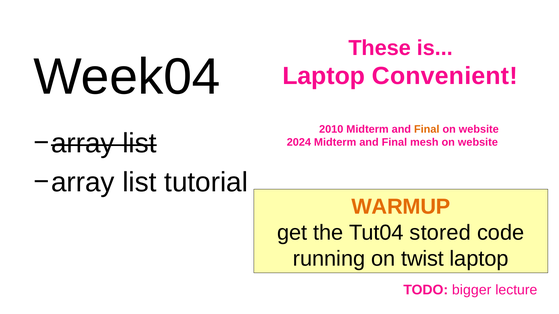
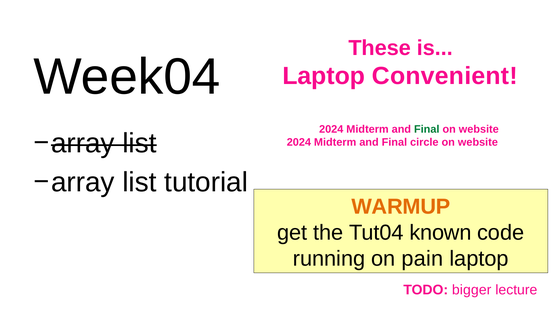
2010 at (331, 129): 2010 -> 2024
Final at (427, 129) colour: orange -> green
mesh: mesh -> circle
stored: stored -> known
twist: twist -> pain
